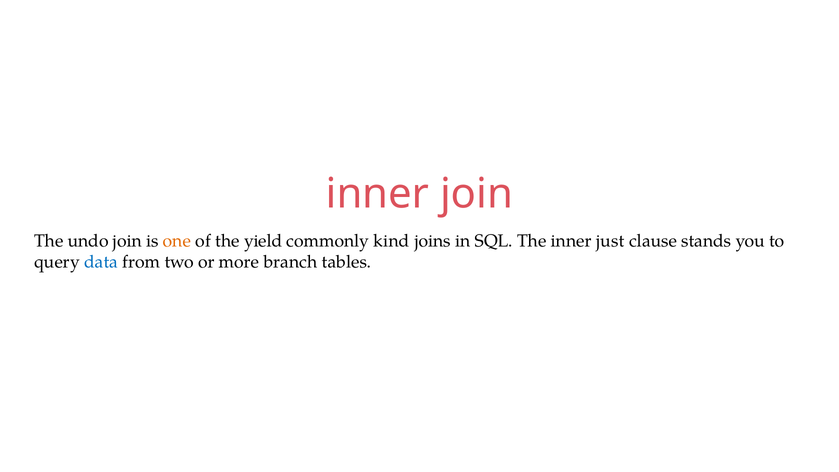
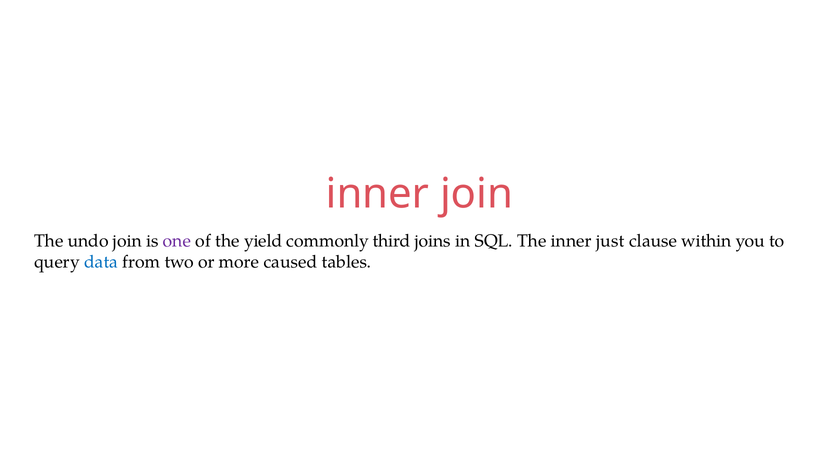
one colour: orange -> purple
kind: kind -> third
stands: stands -> within
branch: branch -> caused
